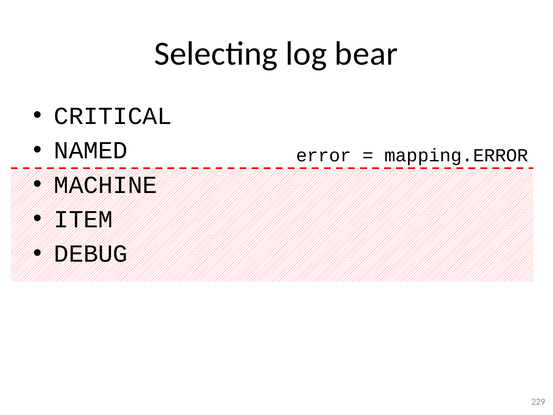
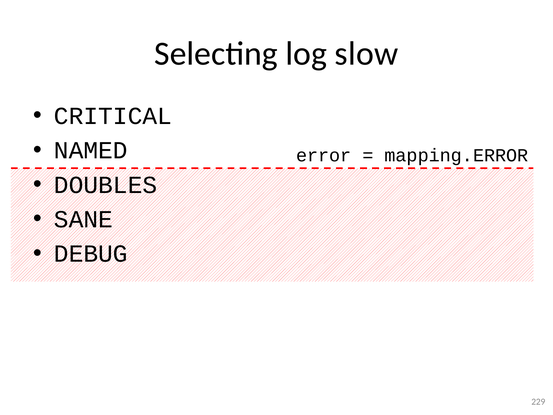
bear: bear -> slow
MACHINE: MACHINE -> DOUBLES
ITEM: ITEM -> SANE
